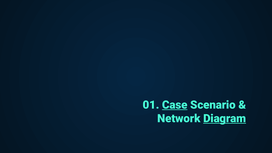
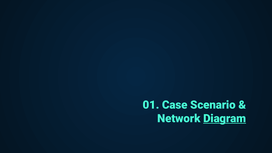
Case underline: present -> none
